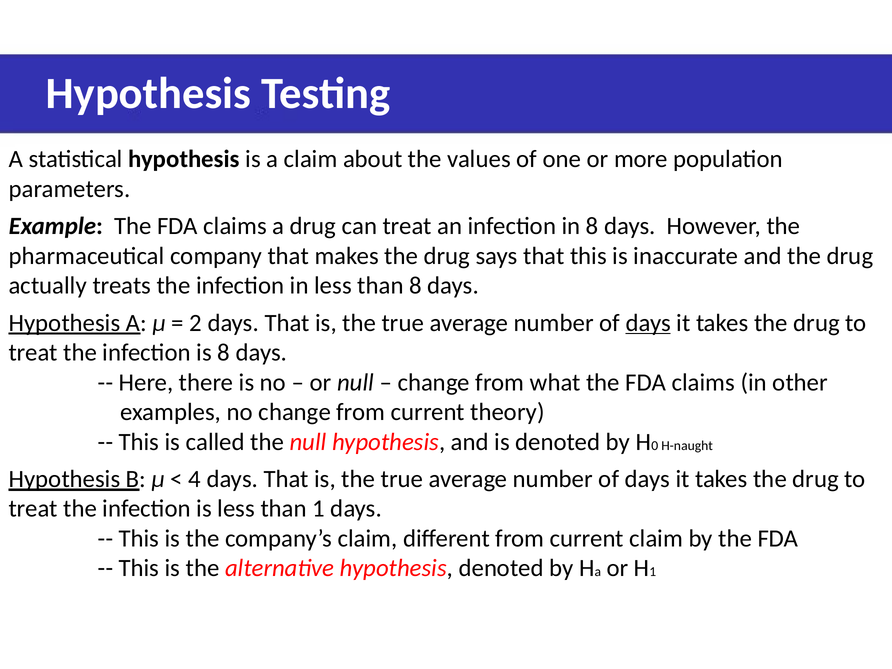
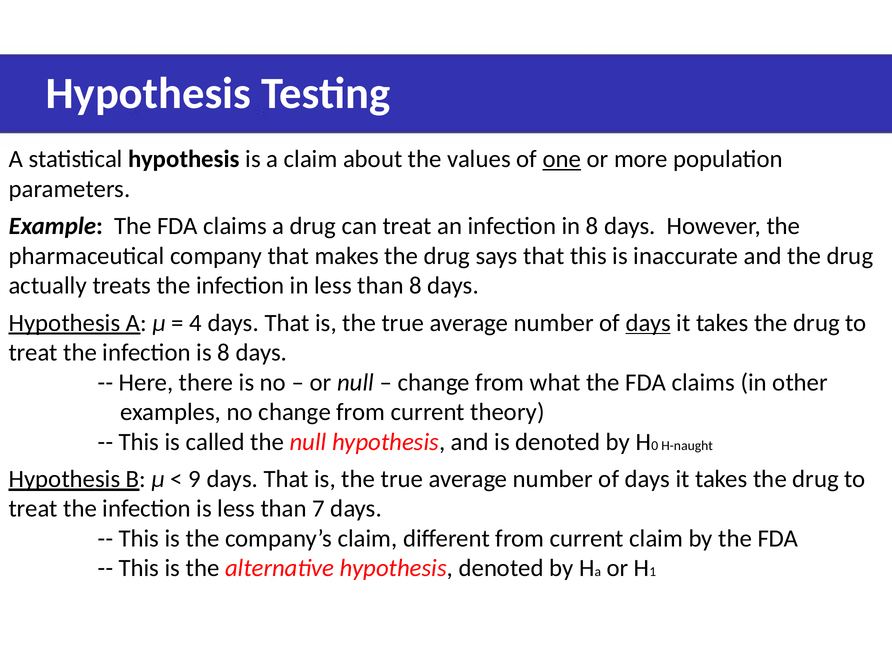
one underline: none -> present
2: 2 -> 4
4: 4 -> 9
than 1: 1 -> 7
